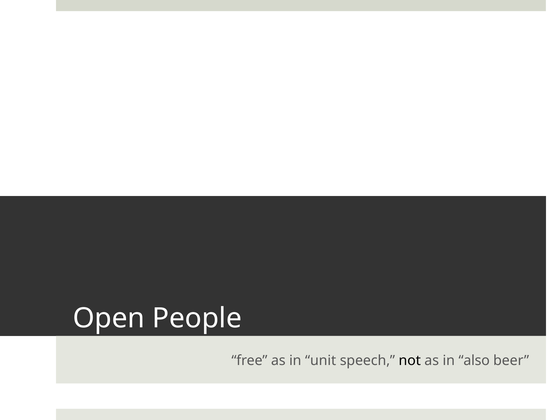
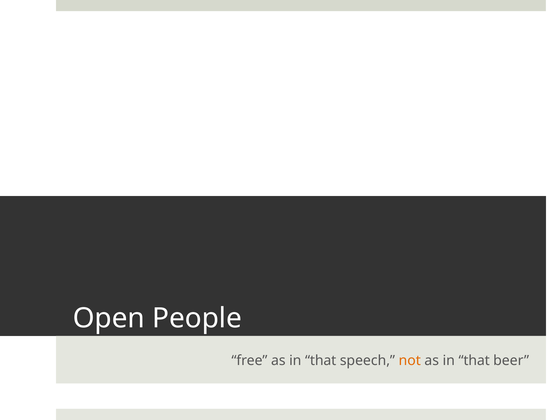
free as in unit: unit -> that
not colour: black -> orange
also at (474, 361): also -> that
